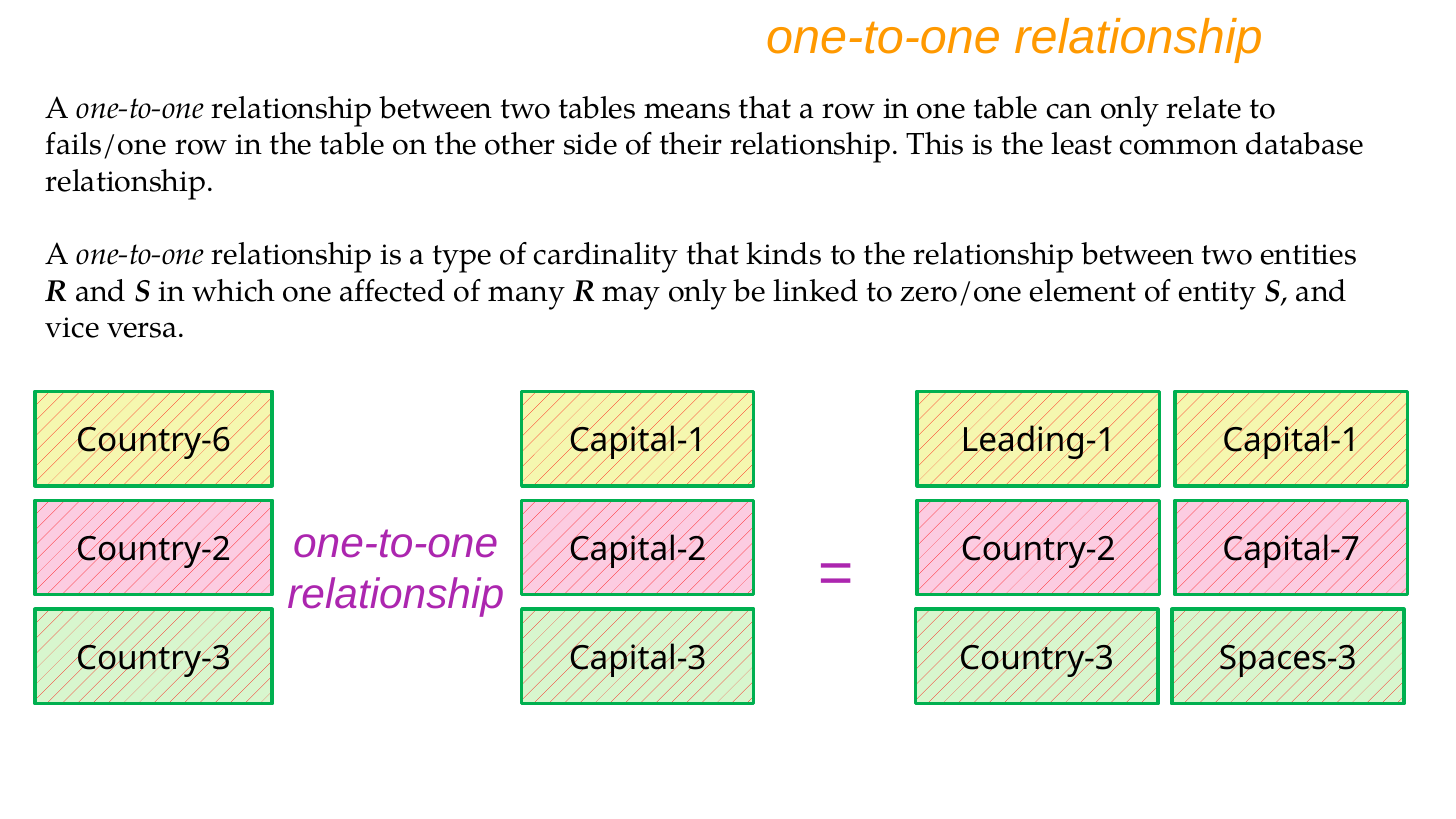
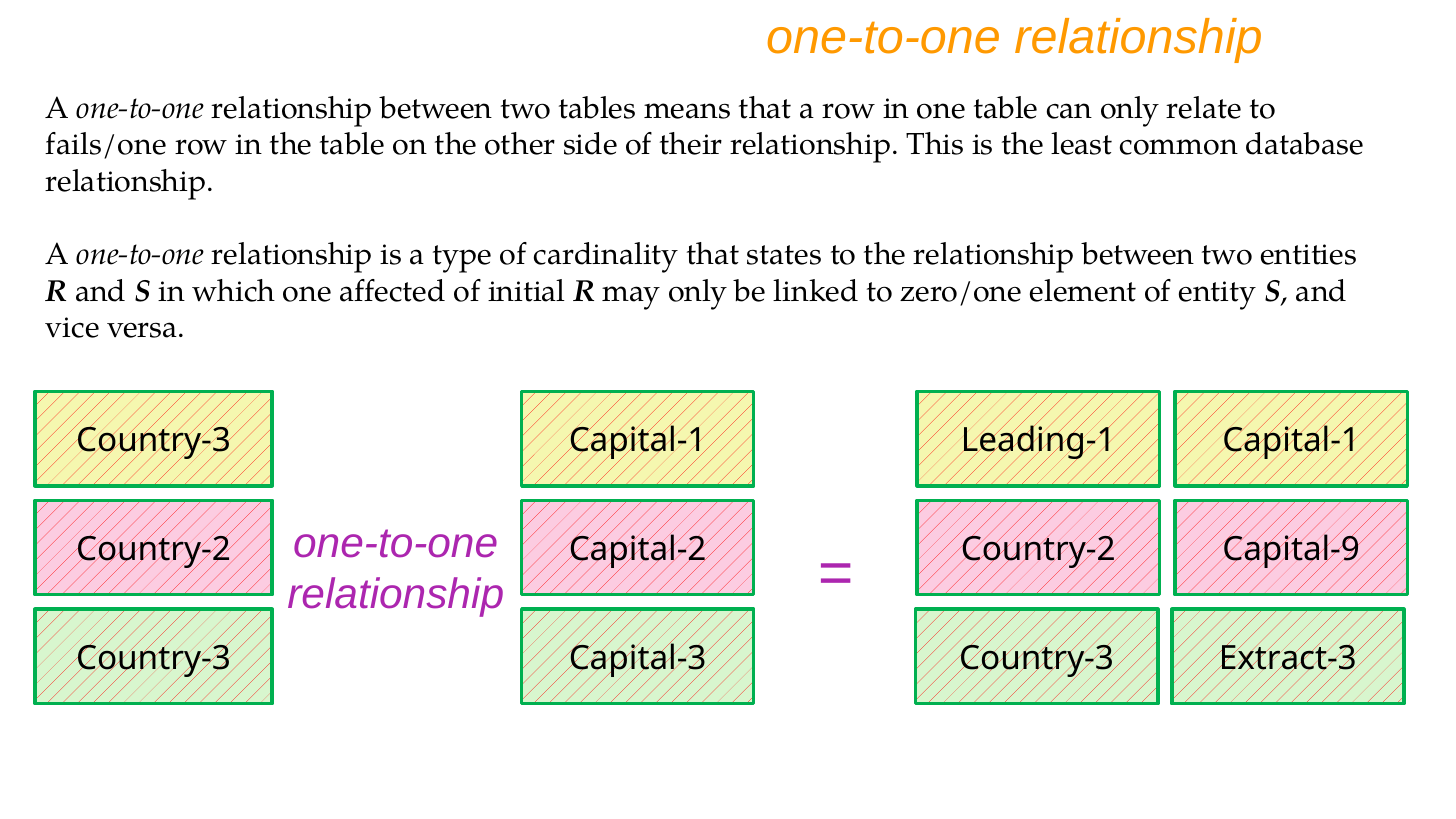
kinds: kinds -> states
many: many -> initial
Country-6 at (153, 441): Country-6 -> Country-3
Capital-7: Capital-7 -> Capital-9
Spaces-3: Spaces-3 -> Extract-3
